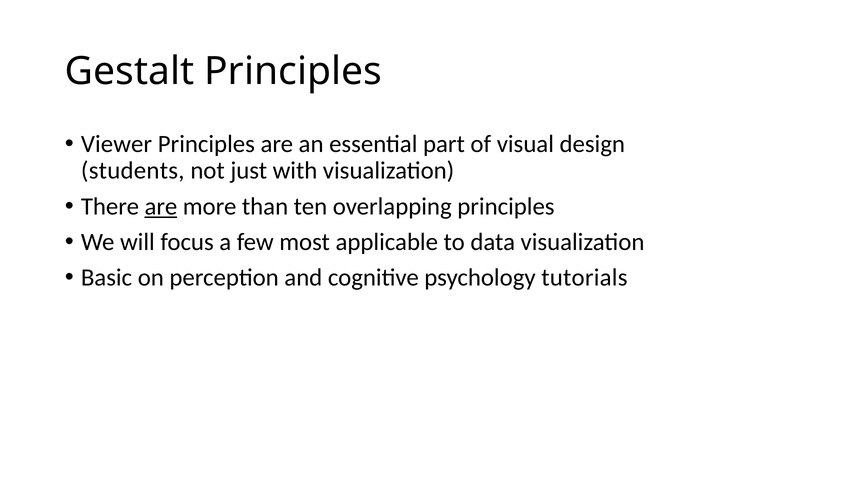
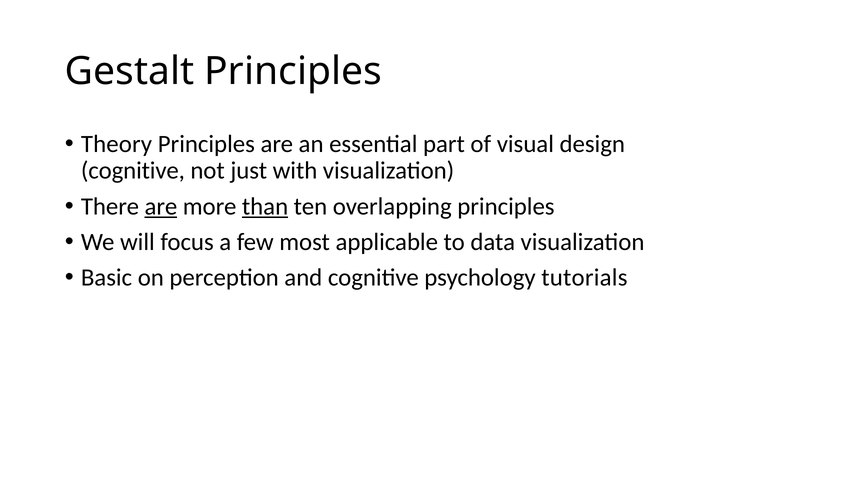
Viewer: Viewer -> Theory
students at (133, 171): students -> cognitive
than underline: none -> present
